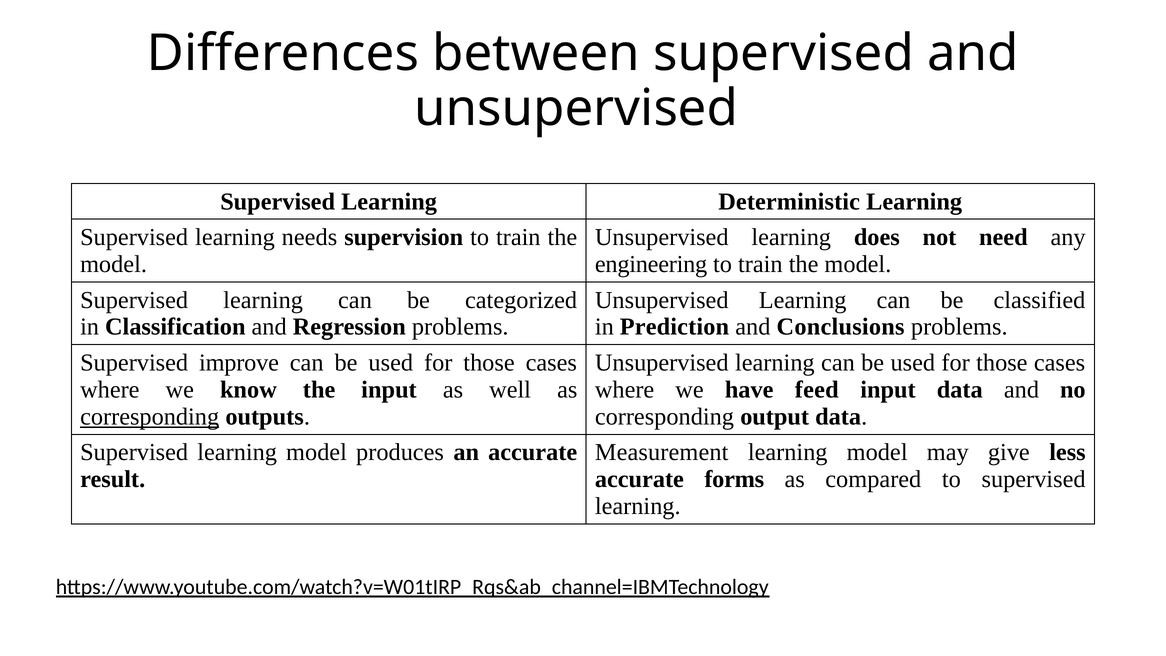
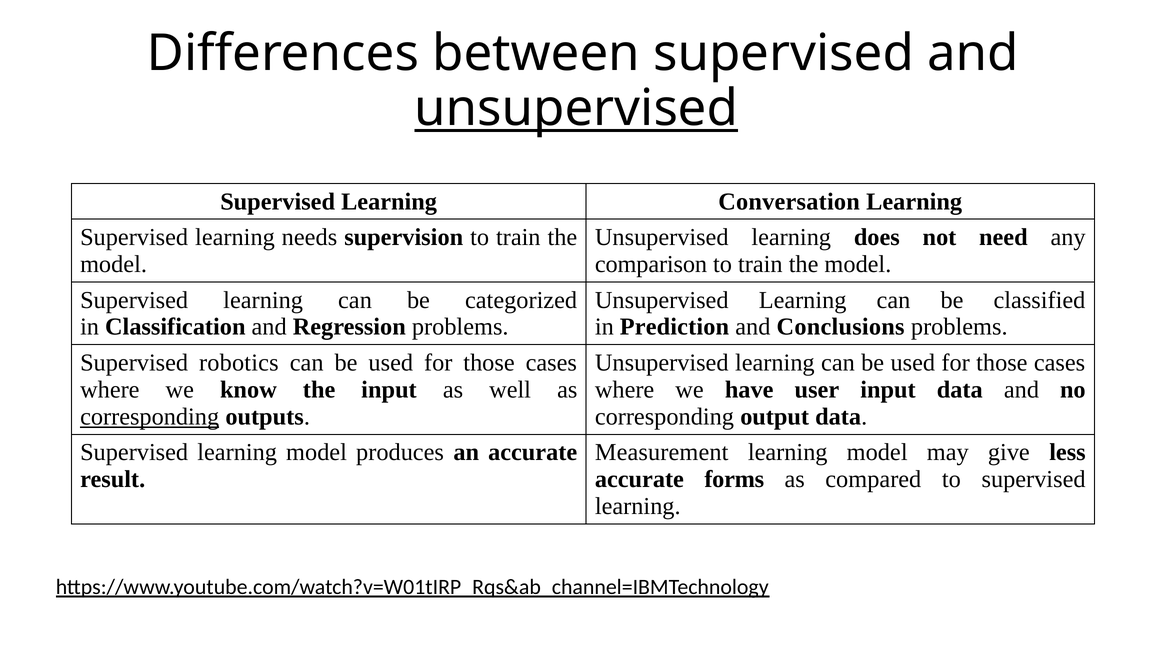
unsupervised at (576, 108) underline: none -> present
Deterministic: Deterministic -> Conversation
engineering: engineering -> comparison
improve: improve -> robotics
feed: feed -> user
